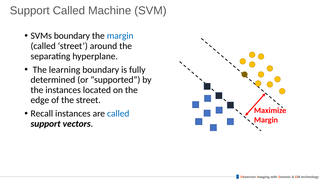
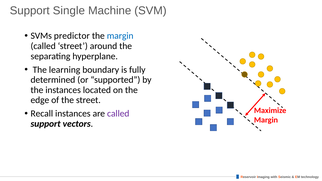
Support Called: Called -> Single
SVMs boundary: boundary -> predictor
called at (118, 114) colour: blue -> purple
